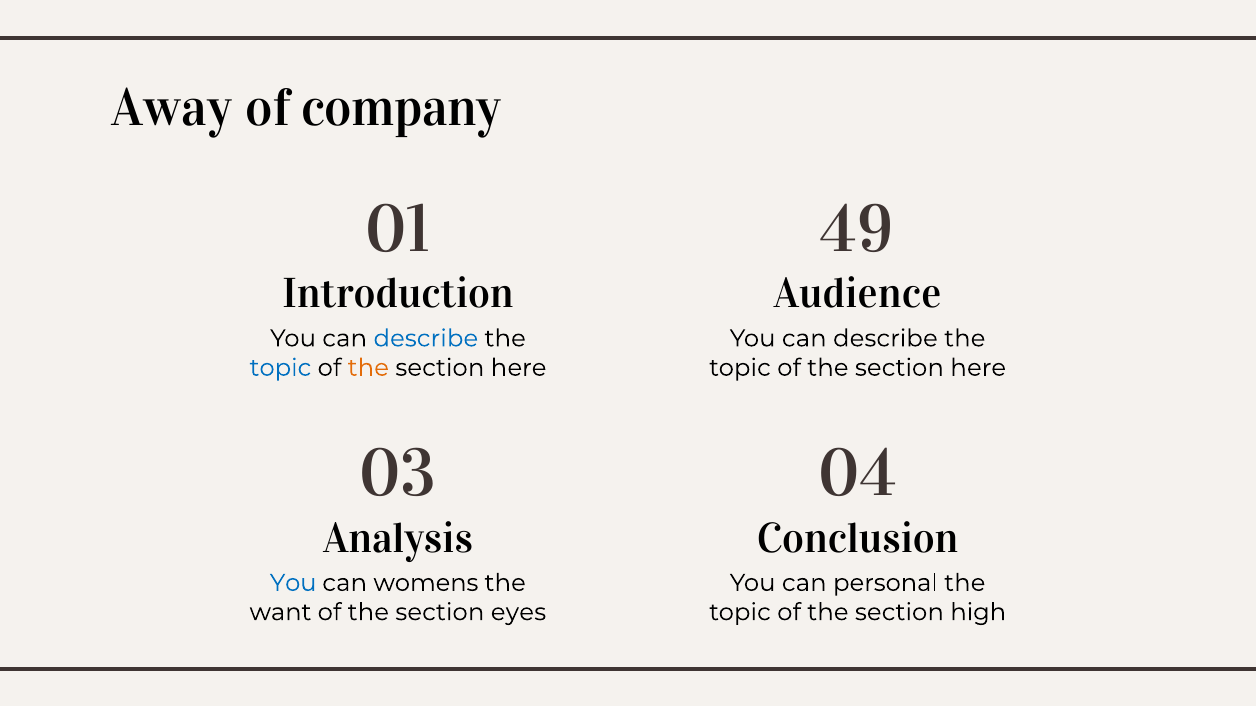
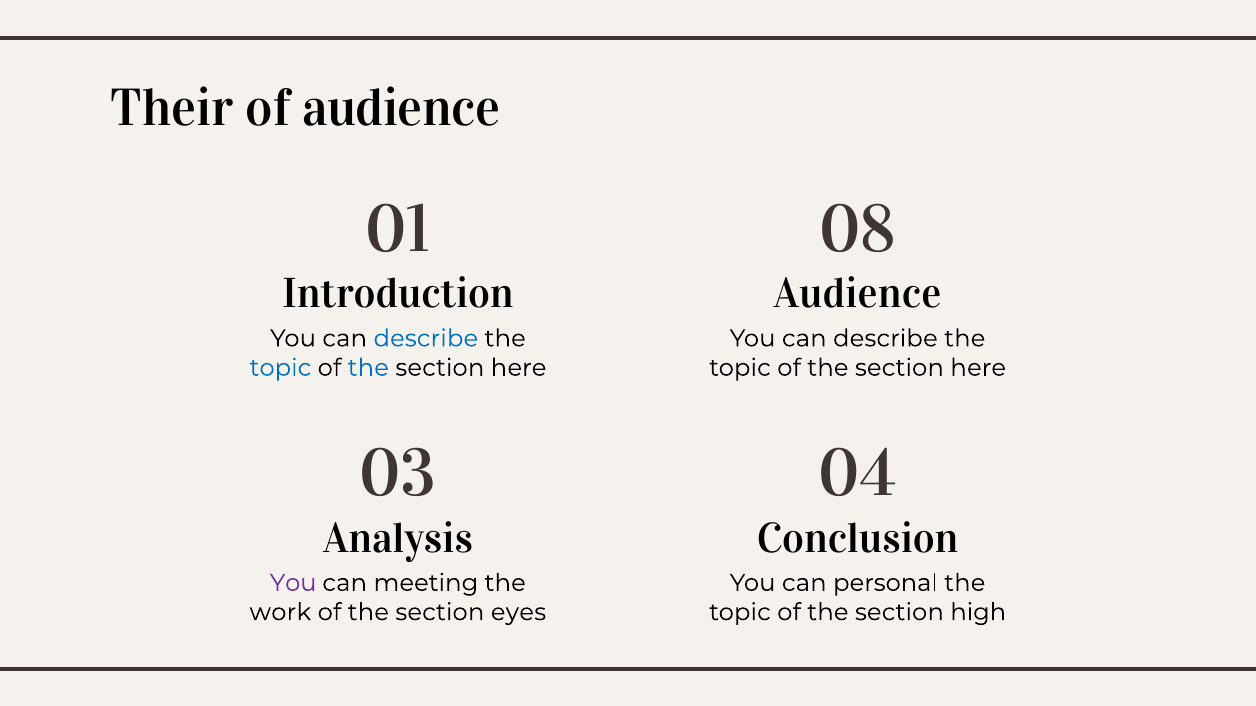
Away: Away -> Their
of company: company -> audience
49: 49 -> 08
the at (368, 368) colour: orange -> blue
You at (293, 583) colour: blue -> purple
womens: womens -> meeting
want: want -> work
